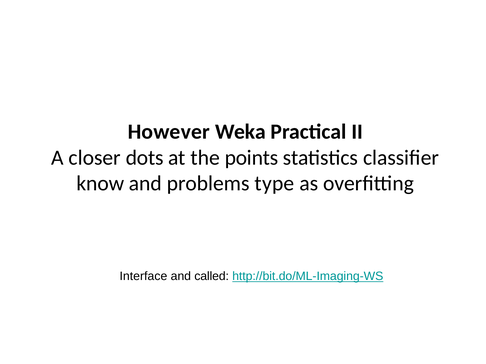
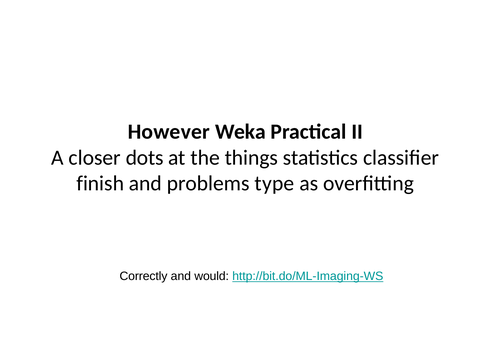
points: points -> things
know: know -> finish
Interface: Interface -> Correctly
called: called -> would
